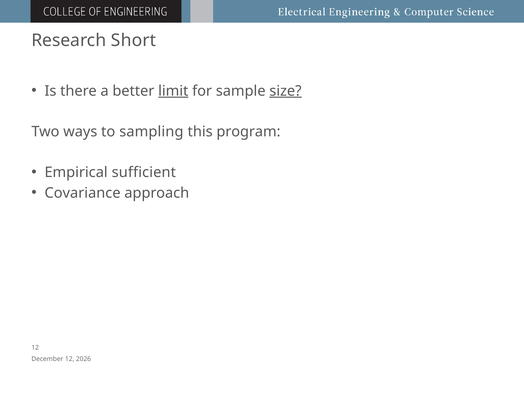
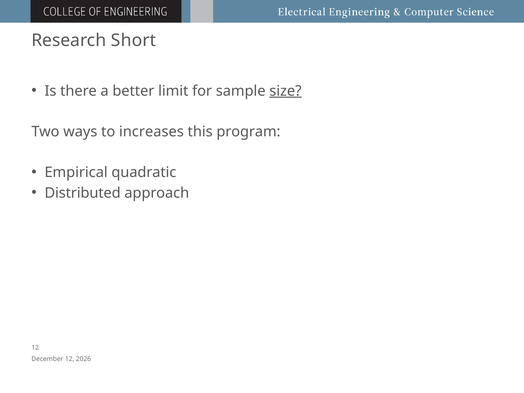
limit underline: present -> none
sampling: sampling -> increases
sufficient: sufficient -> quadratic
Covariance: Covariance -> Distributed
